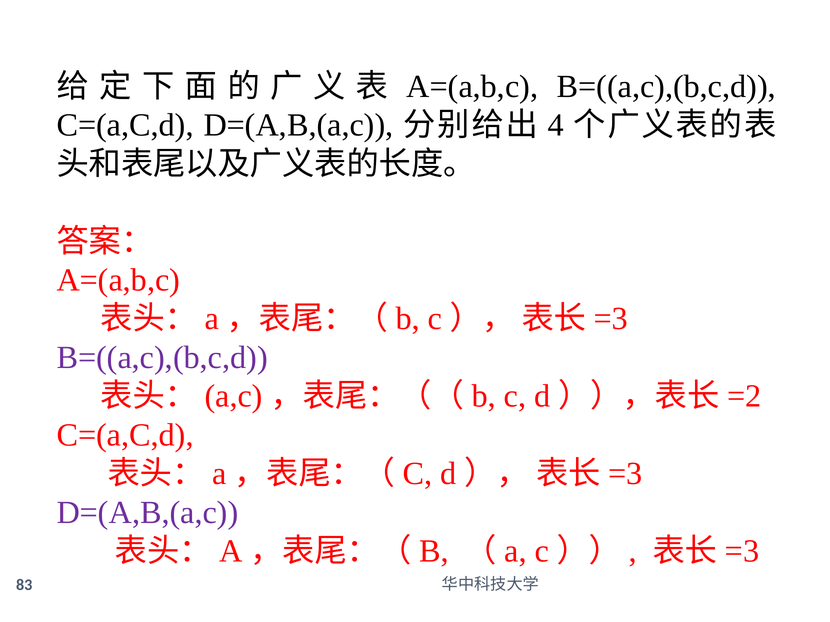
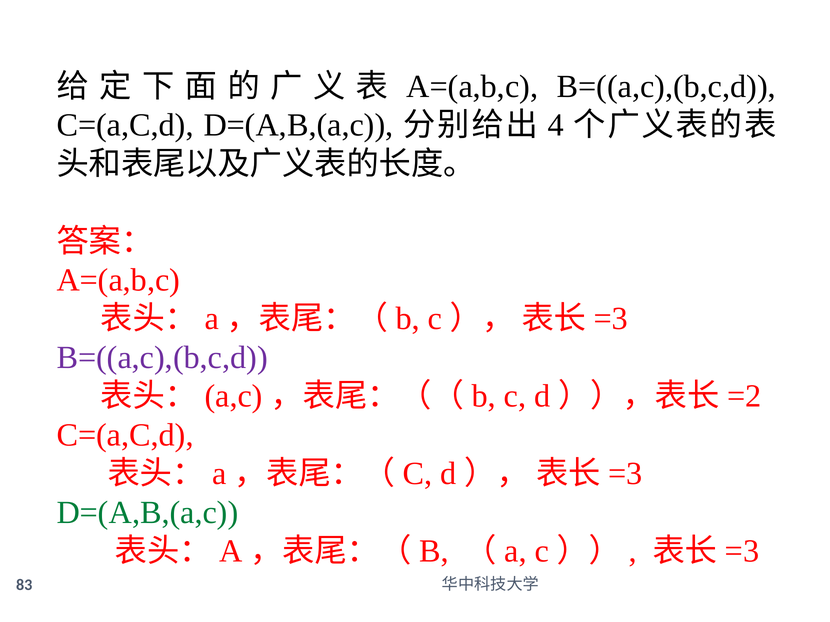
D=(A,B,(a,c at (147, 513) colour: purple -> green
